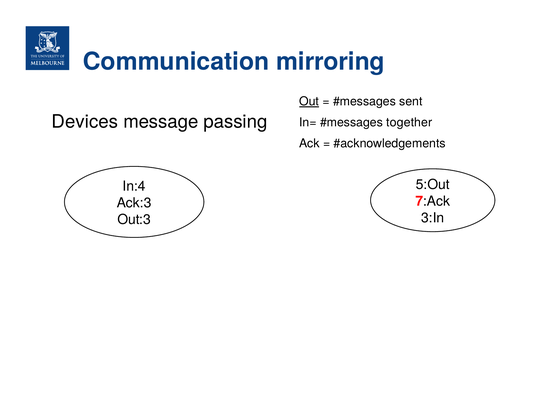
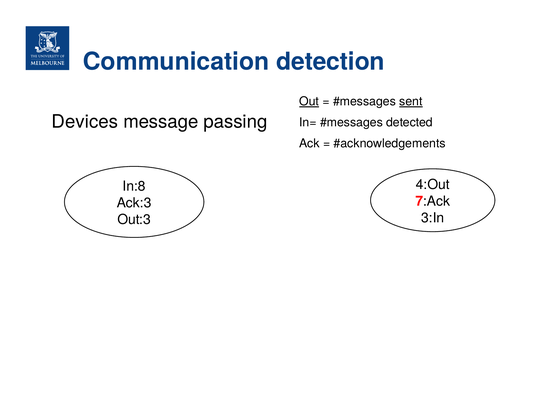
mirroring: mirroring -> detection
sent underline: none -> present
together: together -> detected
5:Out: 5:Out -> 4:Out
In:4: In:4 -> In:8
